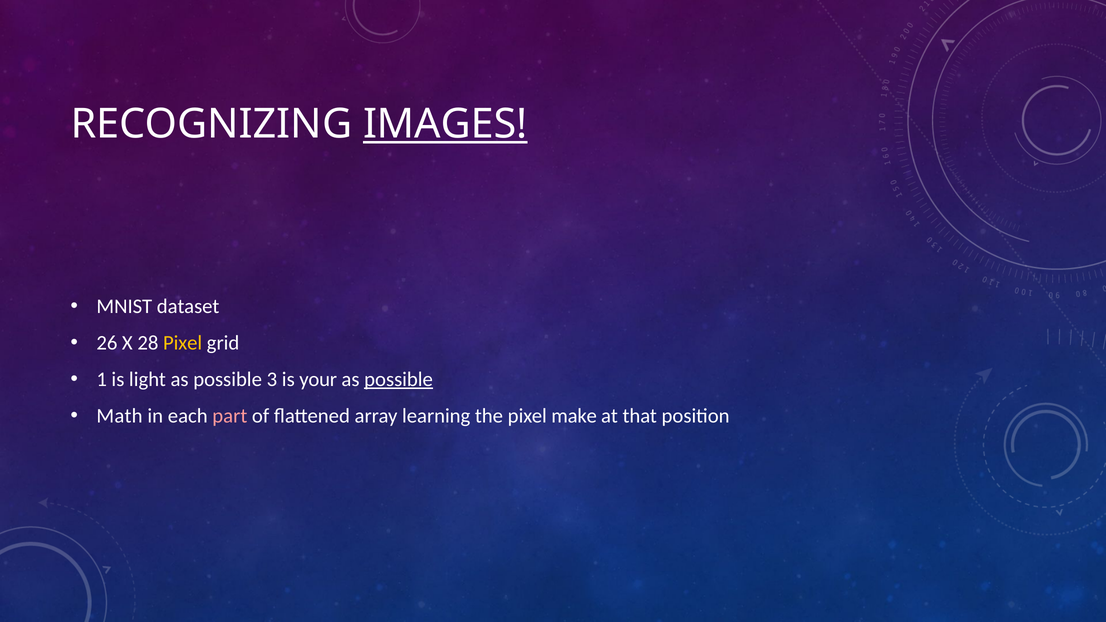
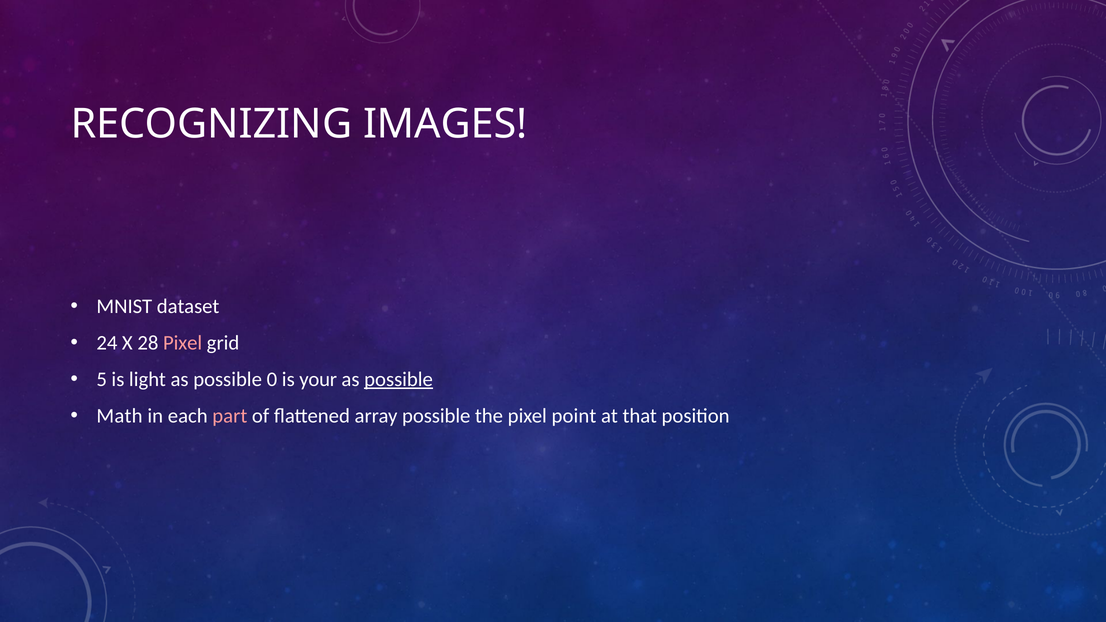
IMAGES underline: present -> none
26: 26 -> 24
Pixel at (183, 343) colour: yellow -> pink
1: 1 -> 5
3: 3 -> 0
array learning: learning -> possible
make: make -> point
